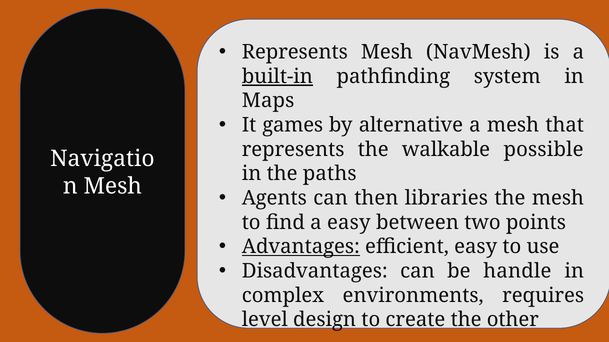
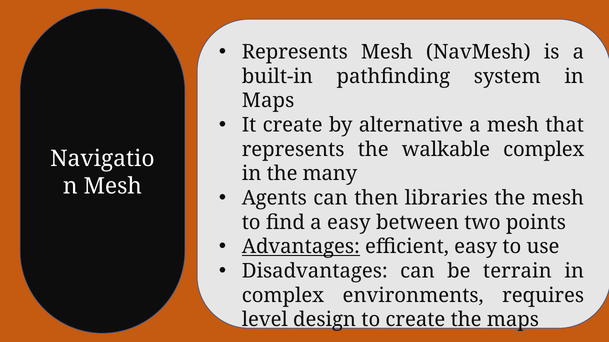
built-in underline: present -> none
It games: games -> create
walkable possible: possible -> complex
paths: paths -> many
handle: handle -> terrain
the other: other -> maps
